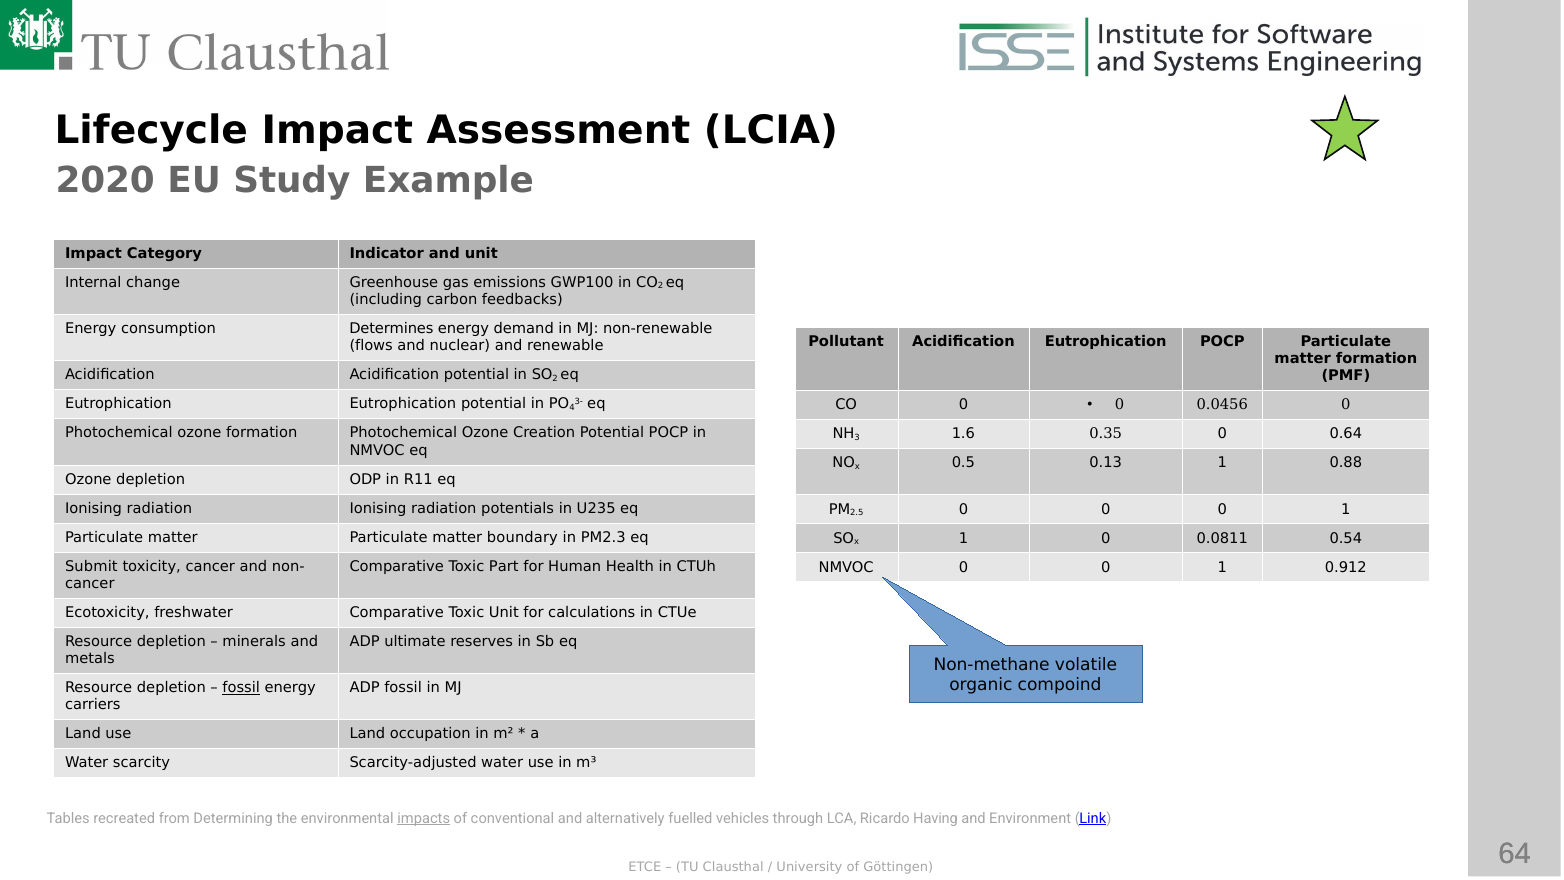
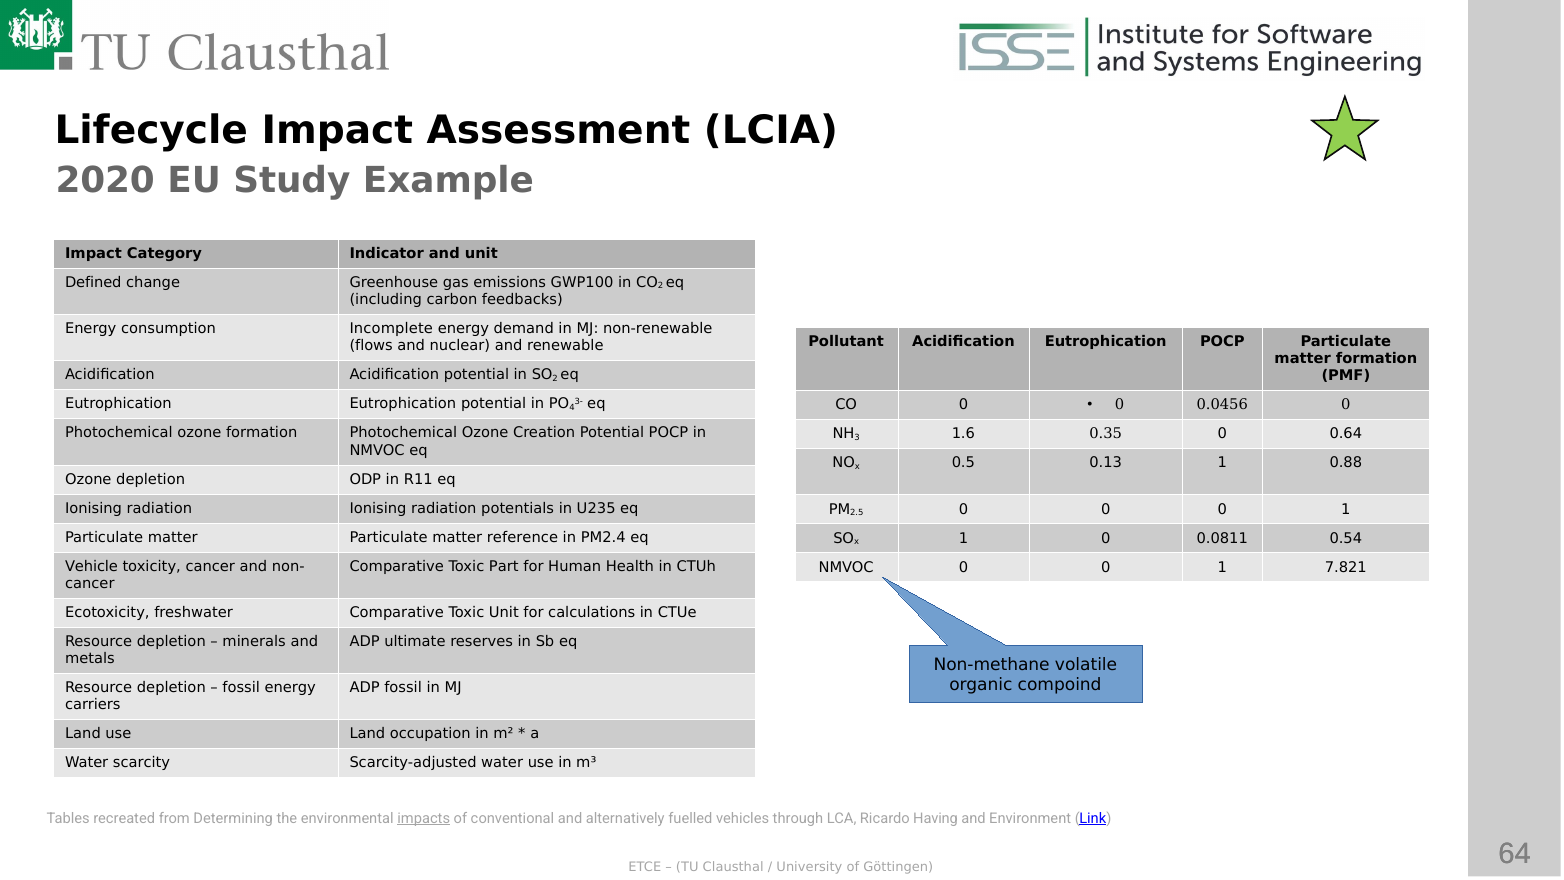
Internal: Internal -> Defined
Determines: Determines -> Incomplete
boundary: boundary -> reference
PM2.3: PM2.3 -> PM2.4
Submit: Submit -> Vehicle
0.912: 0.912 -> 7.821
fossil at (241, 688) underline: present -> none
